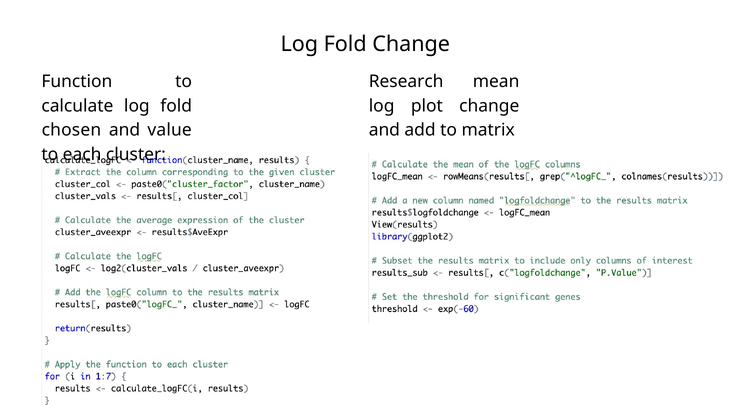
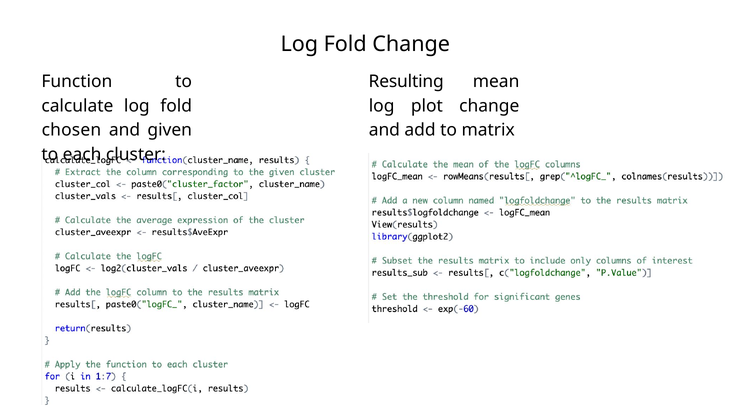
Research: Research -> Resulting
value: value -> given
